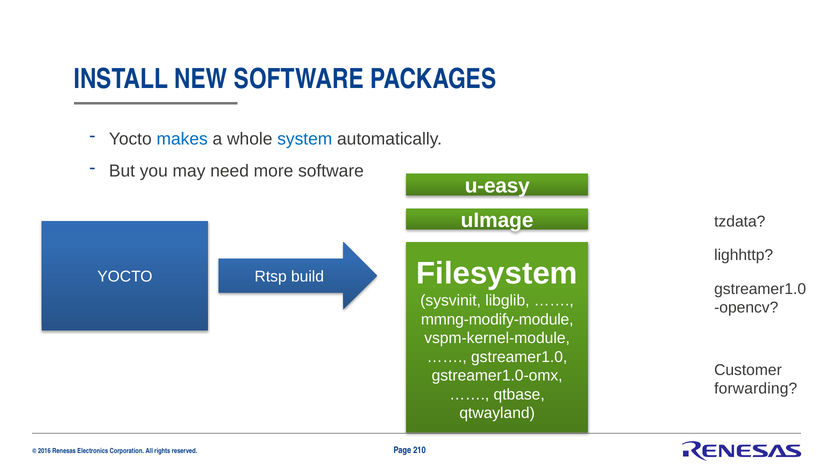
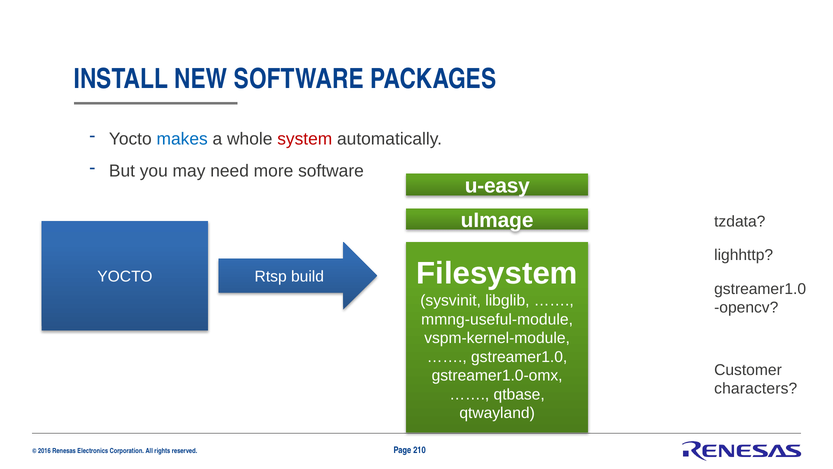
system colour: blue -> red
mmng-modify-module: mmng-modify-module -> mmng-useful-module
forwarding: forwarding -> characters
